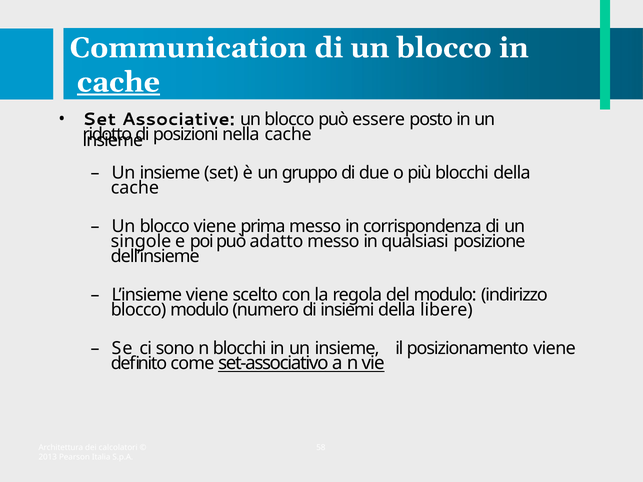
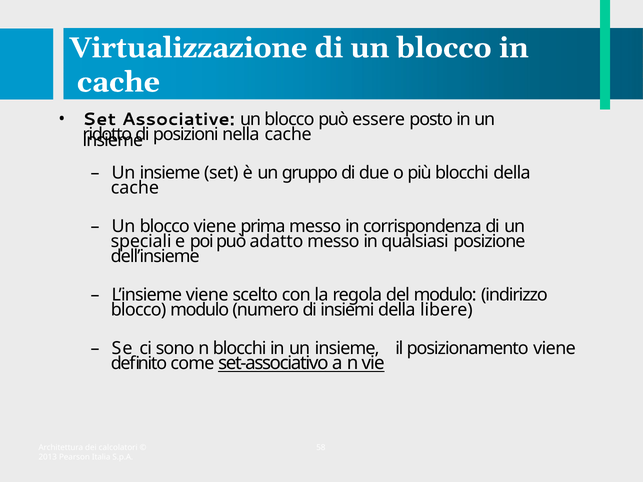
Communication: Communication -> Virtualizzazione
cache at (118, 82) underline: present -> none
singole: singole -> speciali
